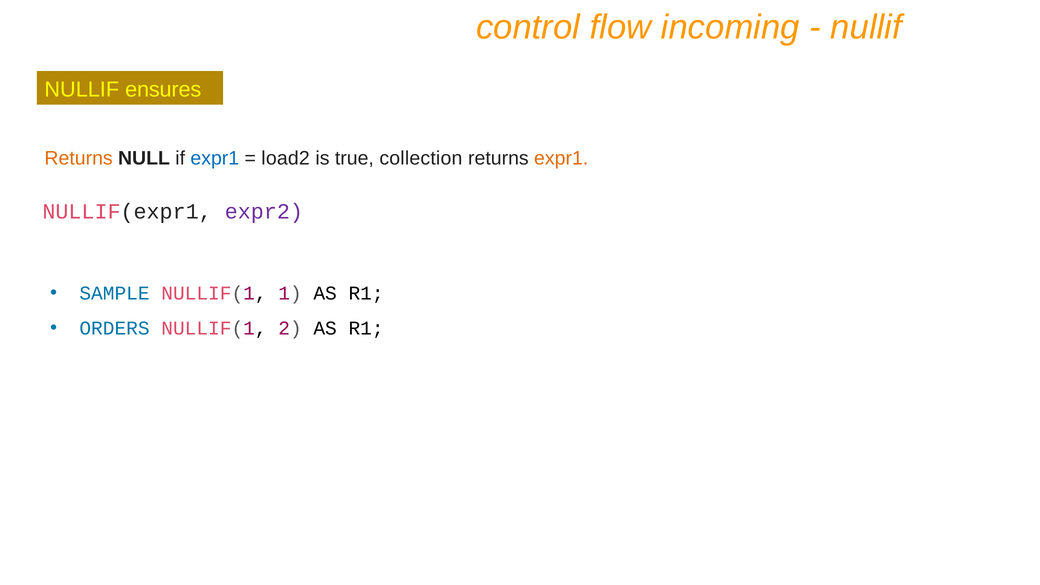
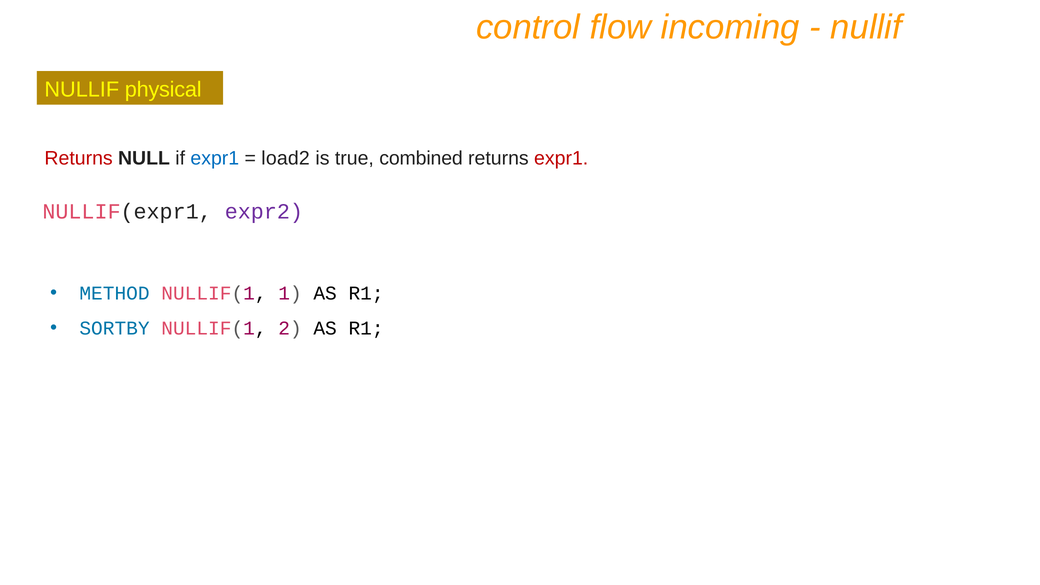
ensures: ensures -> physical
Returns at (79, 158) colour: orange -> red
collection: collection -> combined
expr1 at (561, 158) colour: orange -> red
SAMPLE: SAMPLE -> METHOD
ORDERS: ORDERS -> SORTBY
